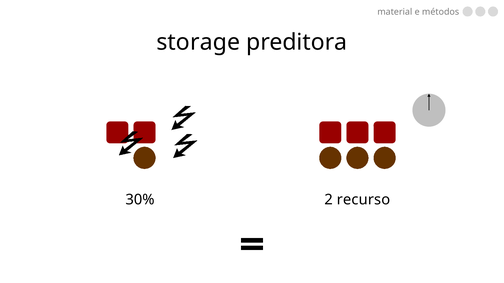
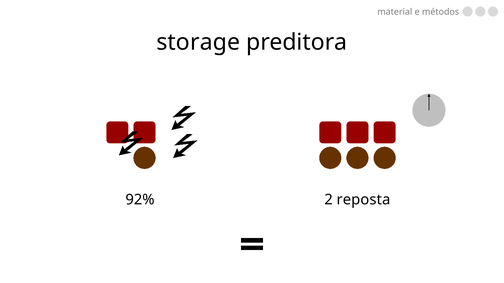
30%: 30% -> 92%
recurso: recurso -> reposta
